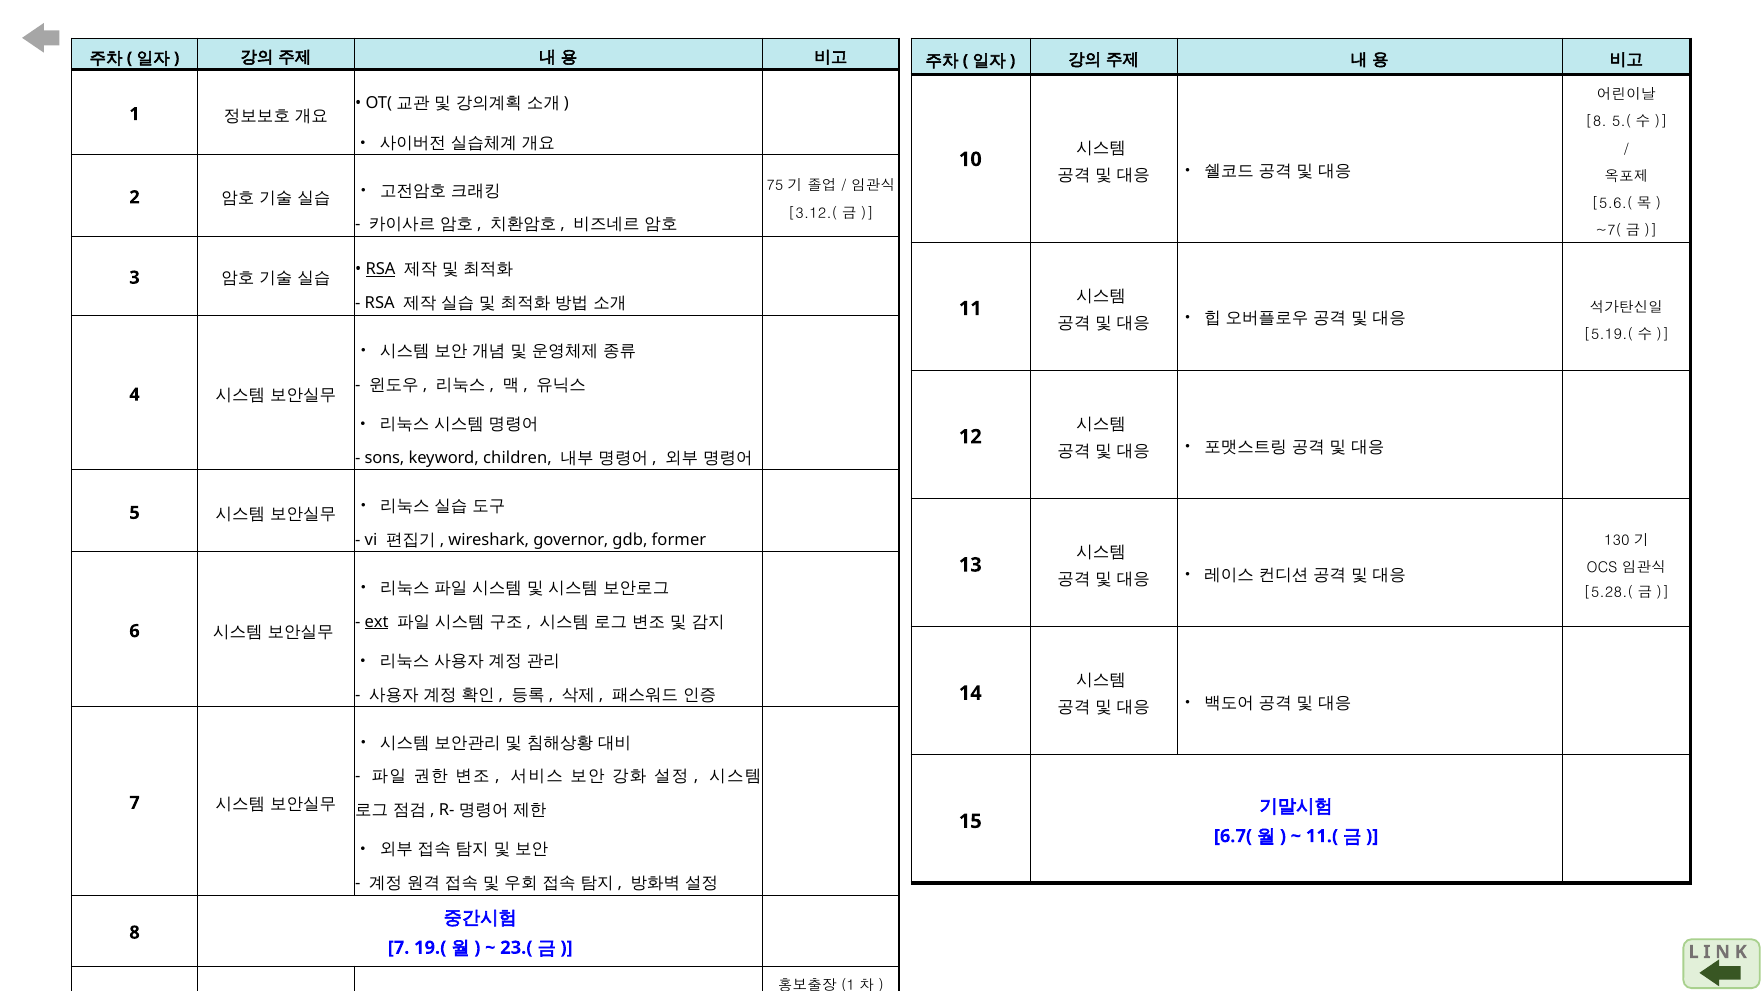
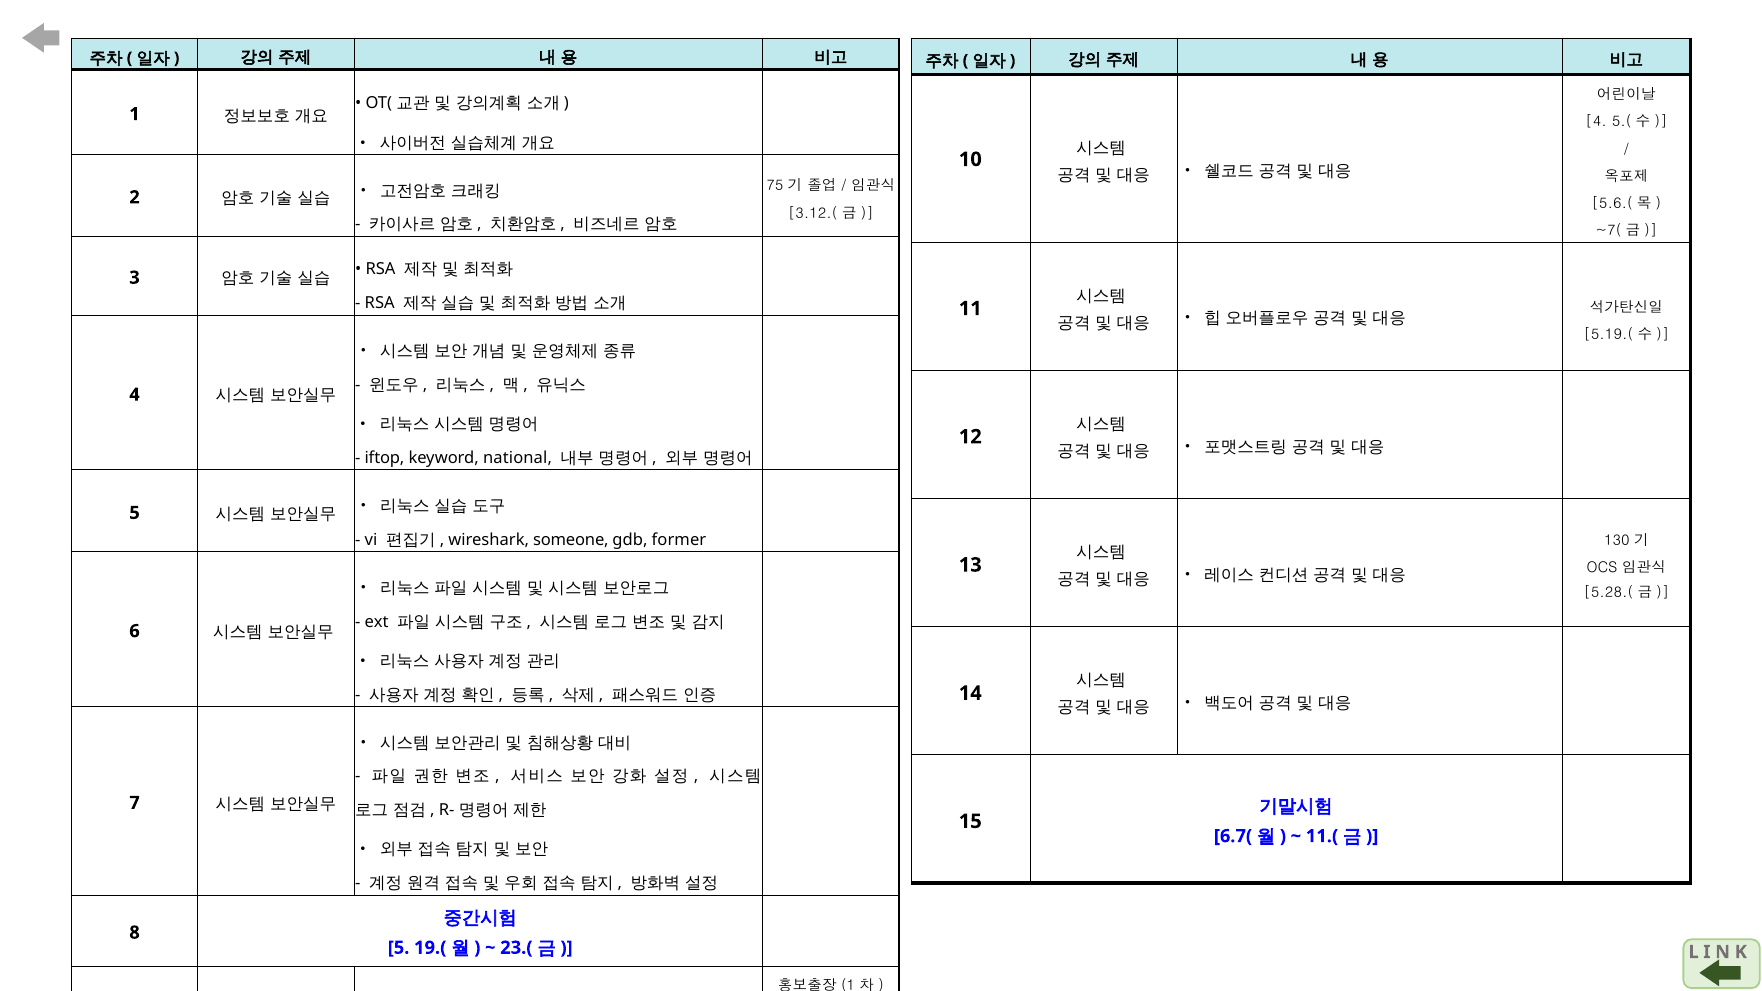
8 at (1596, 122): 8 -> 4
RSA at (380, 270) underline: present -> none
sons: sons -> iftop
children: children -> national
governor: governor -> someone
ext underline: present -> none
7 at (399, 948): 7 -> 5
